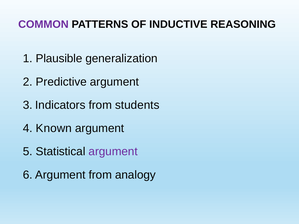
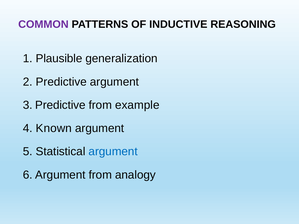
3 Indicators: Indicators -> Predictive
students: students -> example
argument at (113, 152) colour: purple -> blue
